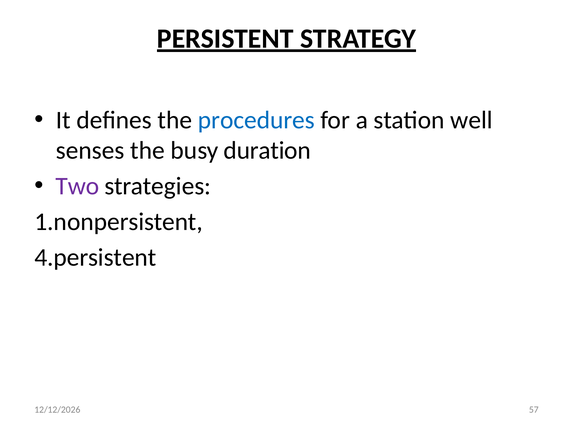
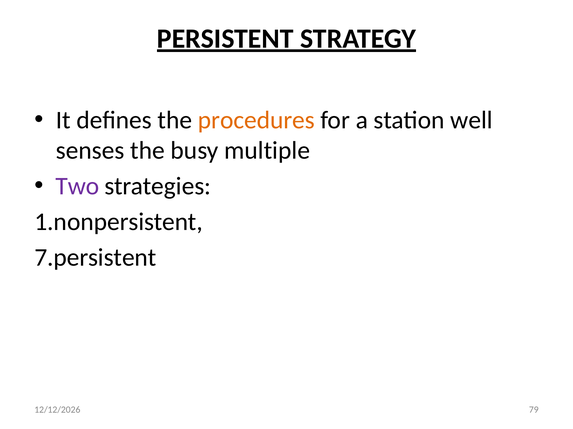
procedures colour: blue -> orange
duration: duration -> multiple
4.persistent: 4.persistent -> 7.persistent
57: 57 -> 79
